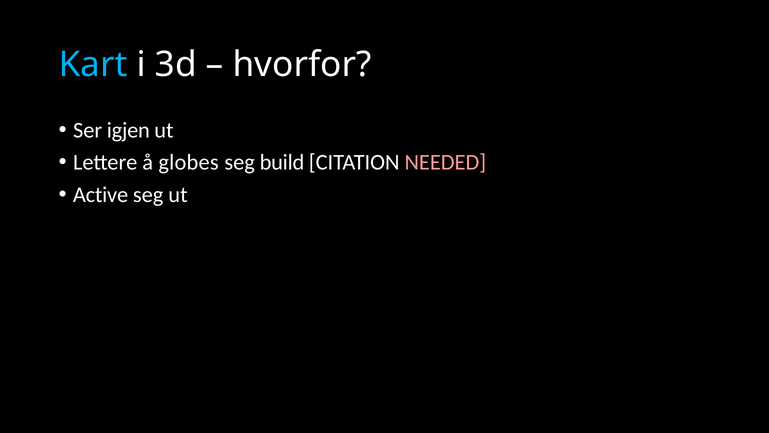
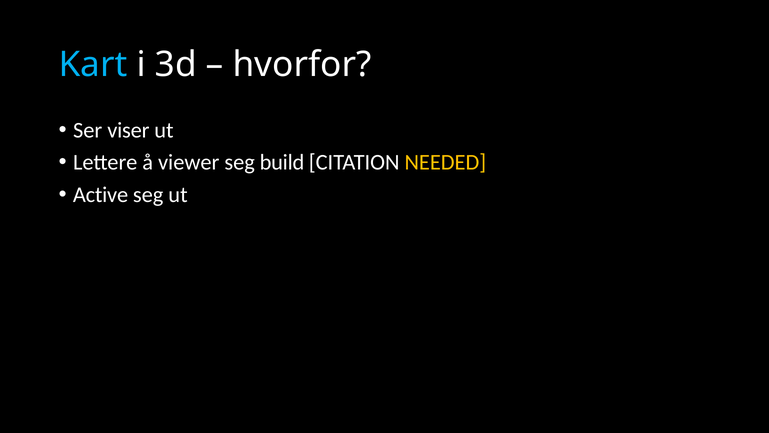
igjen: igjen -> viser
globes: globes -> viewer
NEEDED colour: pink -> yellow
